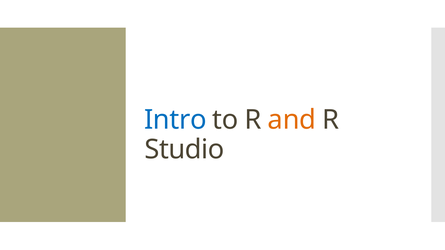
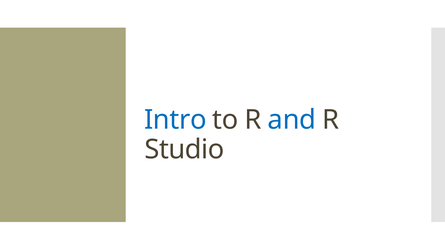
and colour: orange -> blue
